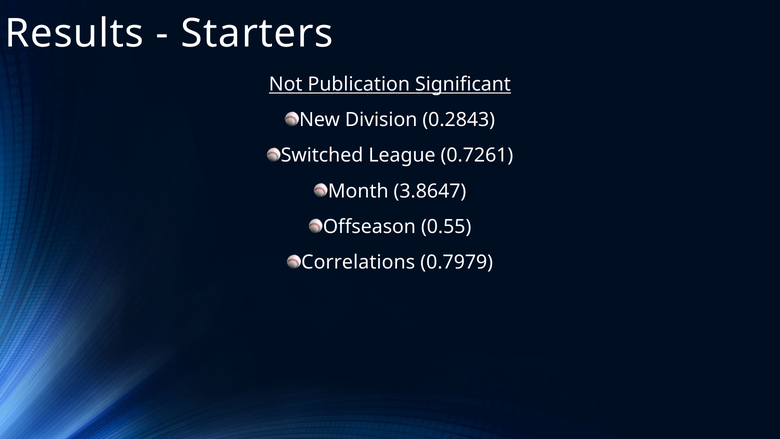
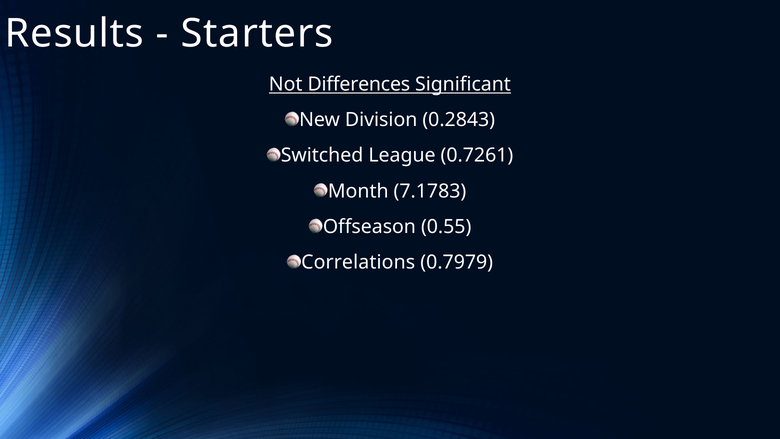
Publication: Publication -> Differences
3.8647: 3.8647 -> 7.1783
